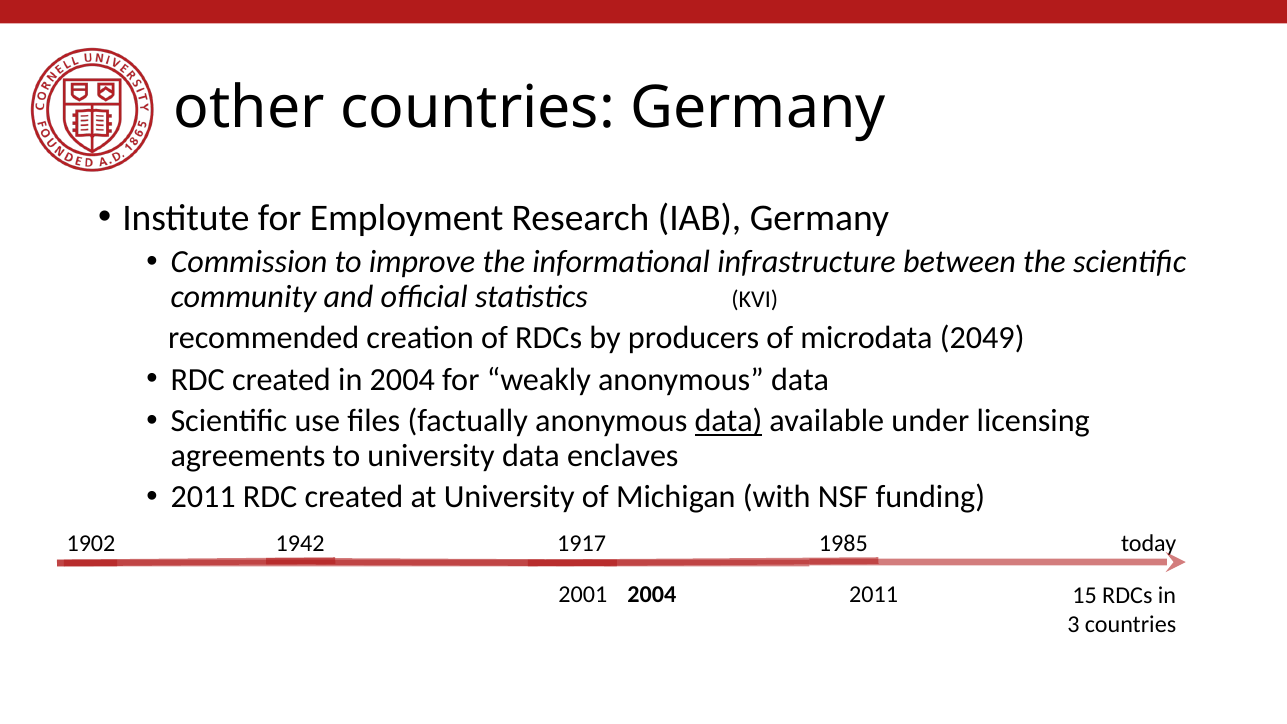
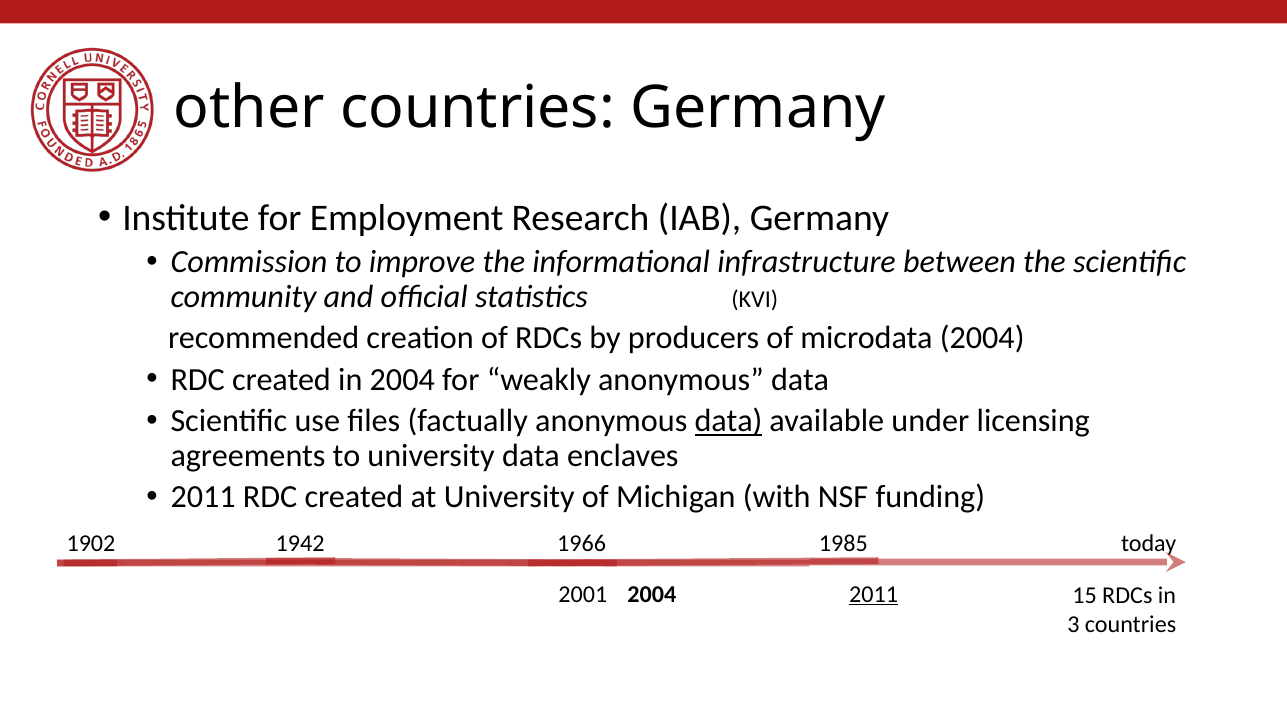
microdata 2049: 2049 -> 2004
1917: 1917 -> 1966
2011 at (874, 594) underline: none -> present
